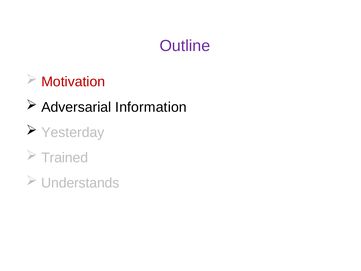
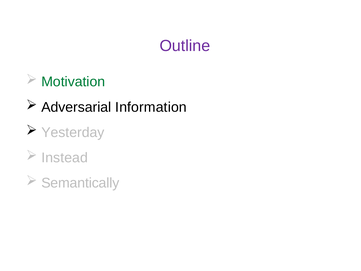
Motivation colour: red -> green
Trained: Trained -> Instead
Understands: Understands -> Semantically
